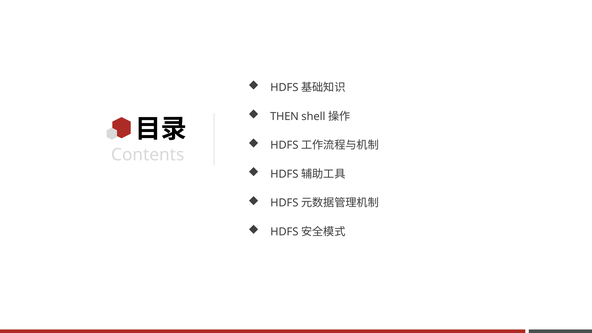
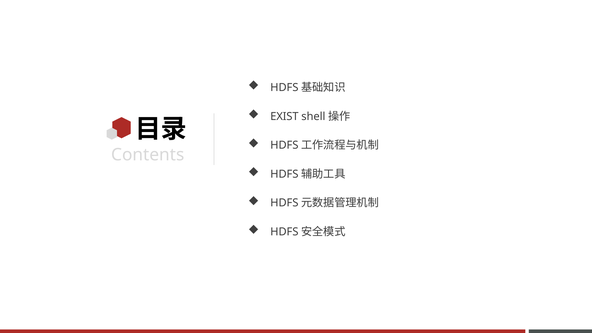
THEN: THEN -> EXIST
